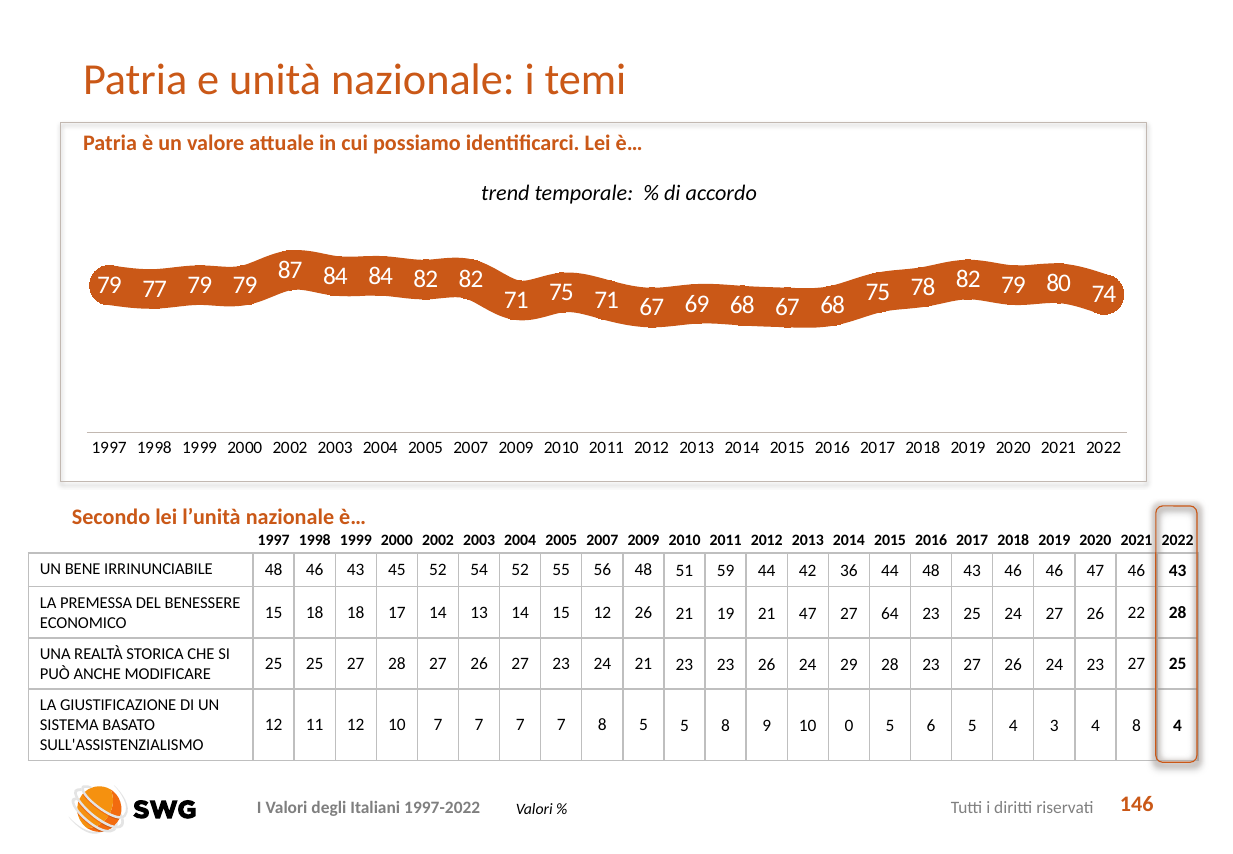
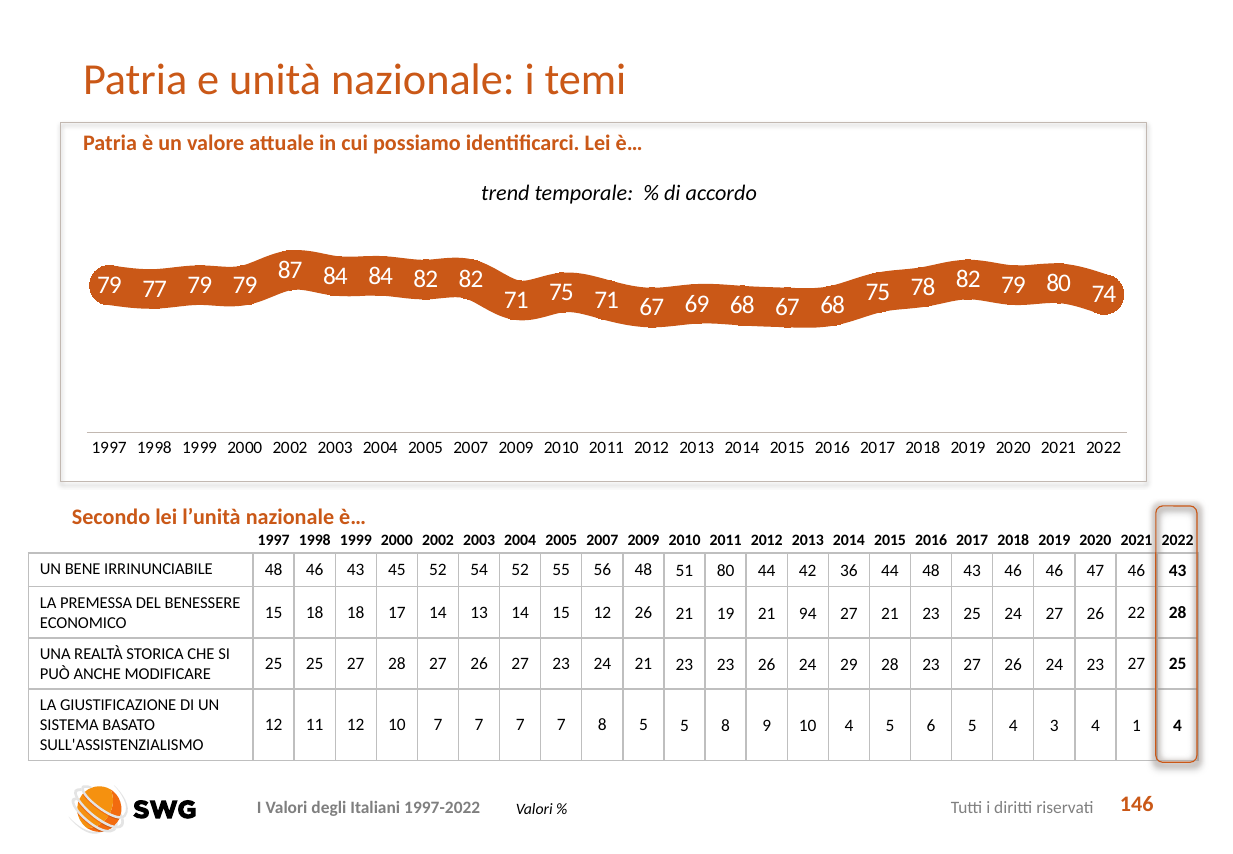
51 59: 59 -> 80
21 47: 47 -> 94
27 64: 64 -> 21
10 0: 0 -> 4
4 8: 8 -> 1
